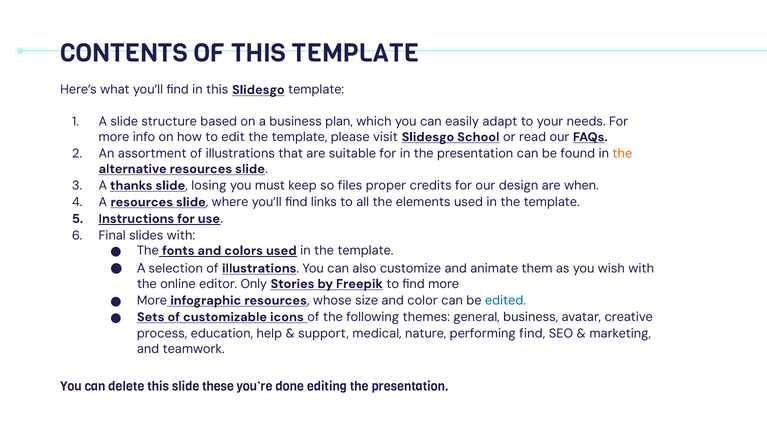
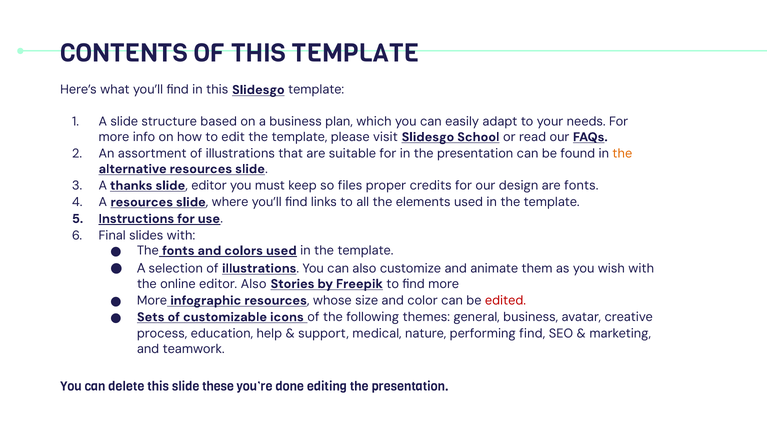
slide losing: losing -> editor
are when: when -> fonts
editor Only: Only -> Also
edited colour: blue -> red
